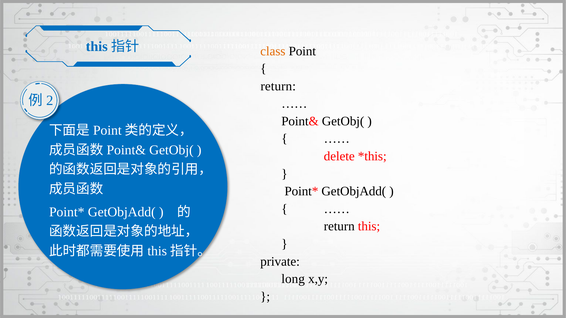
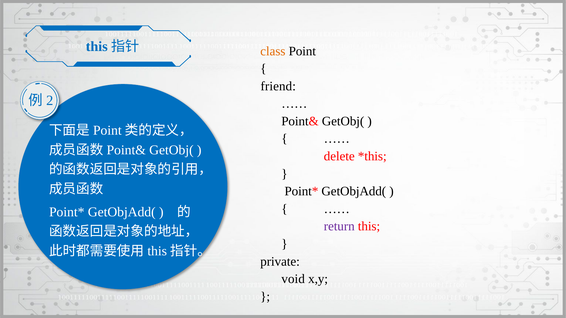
return at (278, 86): return -> friend
return at (339, 227) colour: black -> purple
long: long -> void
